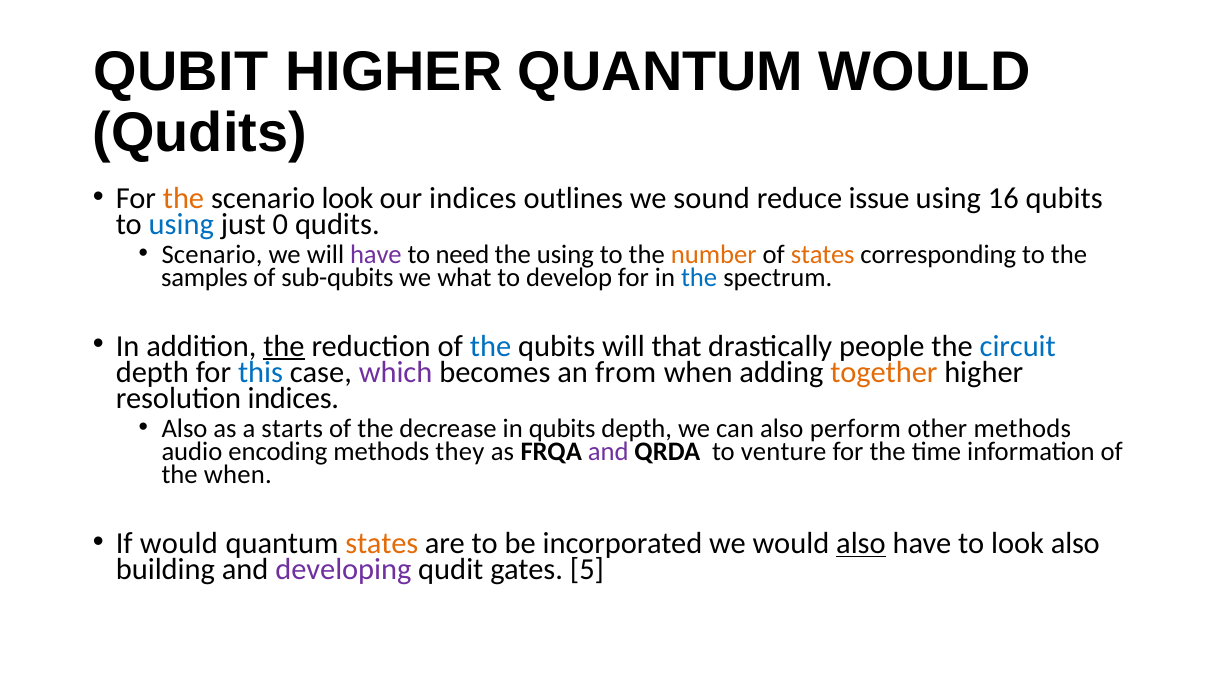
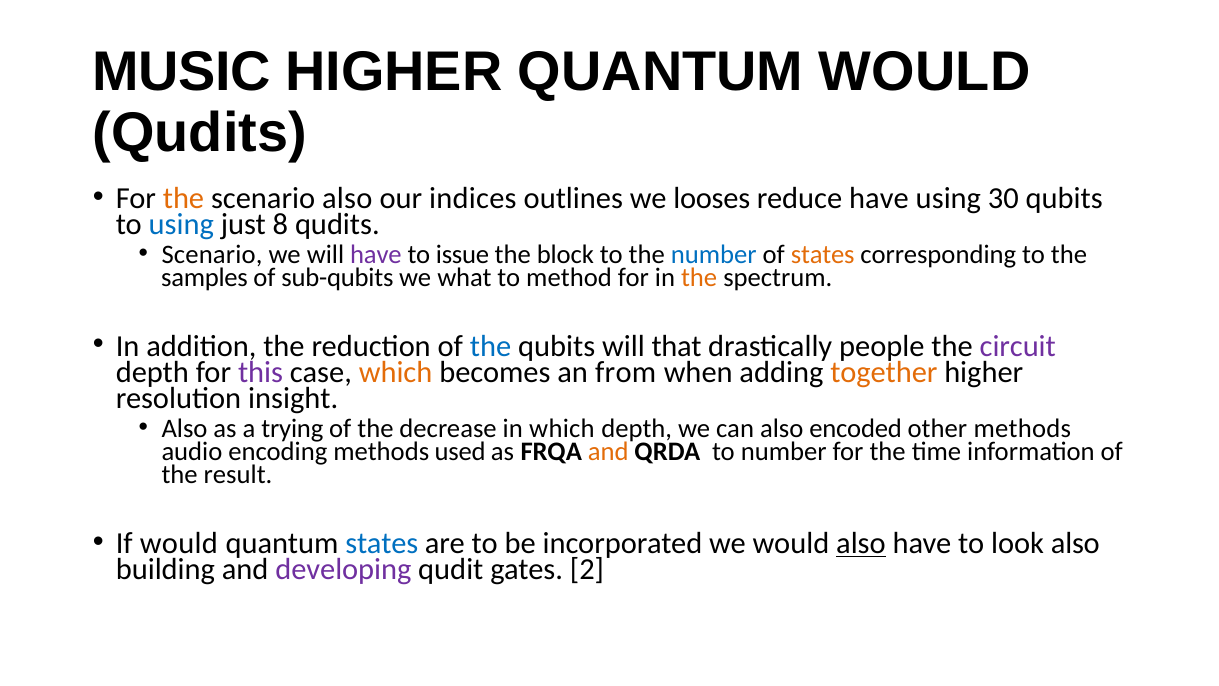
QUBIT: QUBIT -> MUSIC
scenario look: look -> also
sound: sound -> looses
reduce issue: issue -> have
16: 16 -> 30
0: 0 -> 8
need: need -> issue
the using: using -> block
number at (714, 254) colour: orange -> blue
develop: develop -> method
the at (699, 277) colour: blue -> orange
the at (284, 346) underline: present -> none
circuit colour: blue -> purple
this colour: blue -> purple
which at (396, 372) colour: purple -> orange
resolution indices: indices -> insight
starts: starts -> trying
in qubits: qubits -> which
perform: perform -> encoded
they: they -> used
and at (608, 452) colour: purple -> orange
to venture: venture -> number
the when: when -> result
states at (382, 543) colour: orange -> blue
5: 5 -> 2
